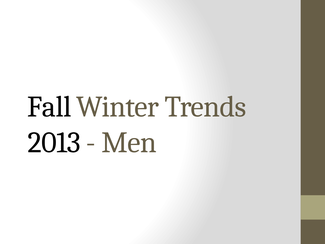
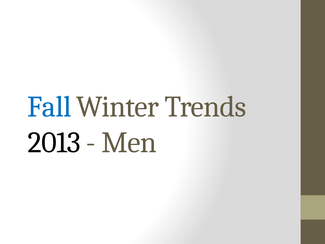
Fall colour: black -> blue
